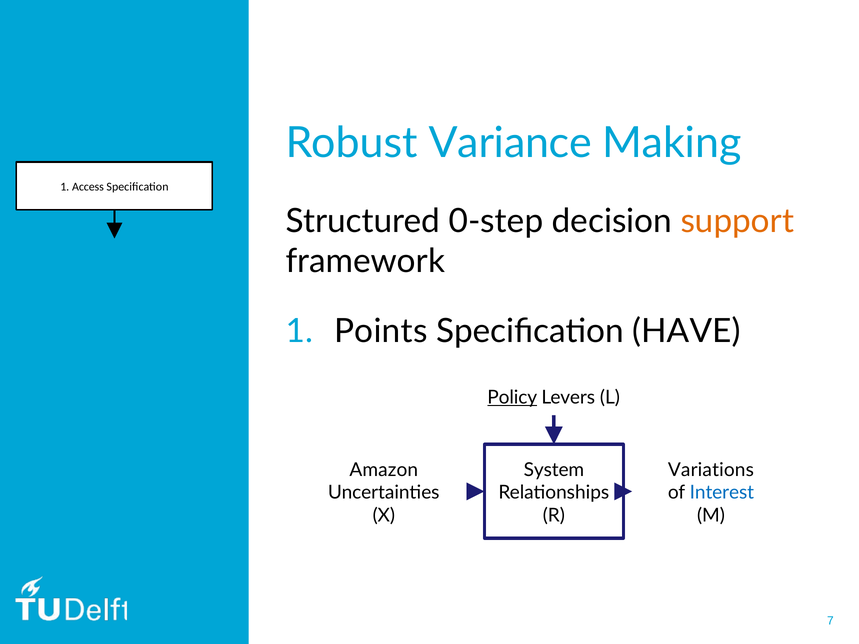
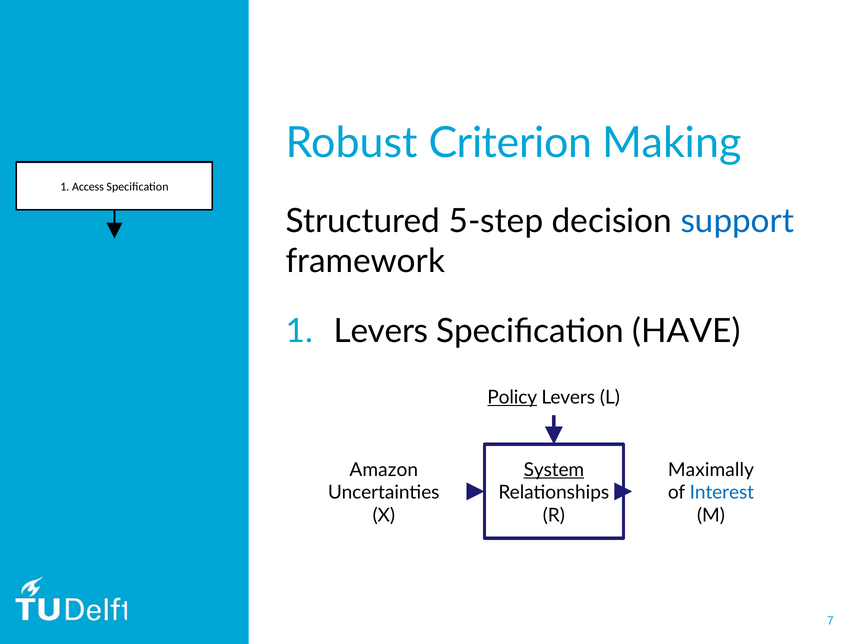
Variance: Variance -> Criterion
0-step: 0-step -> 5-step
support colour: orange -> blue
1 Points: Points -> Levers
System underline: none -> present
Variations: Variations -> Maximally
